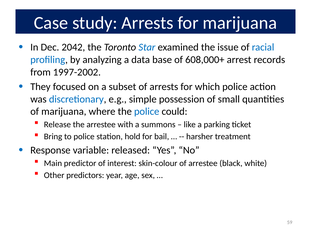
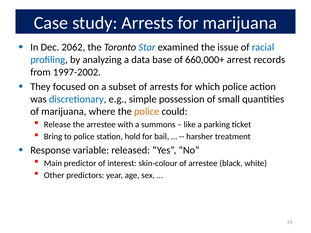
2042: 2042 -> 2062
608,000+: 608,000+ -> 660,000+
police at (147, 112) colour: blue -> orange
